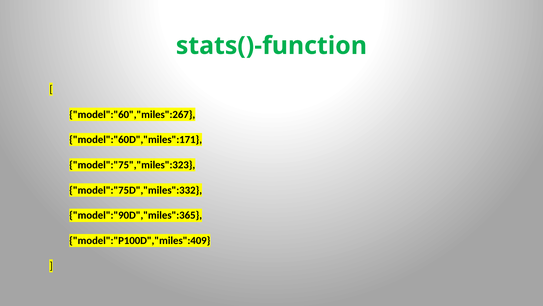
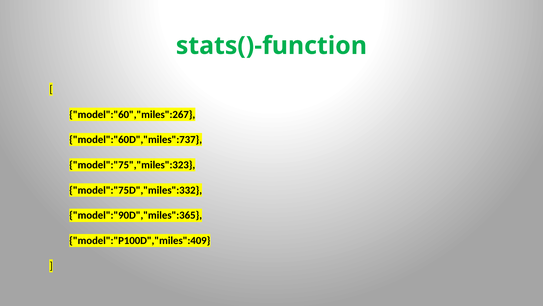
model":"60D","miles":171: model":"60D","miles":171 -> model":"60D","miles":737
